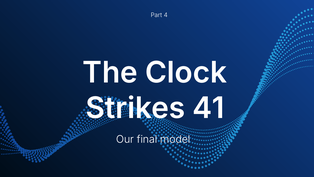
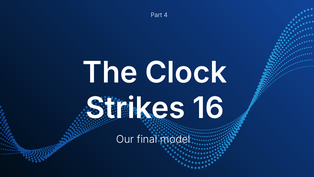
41: 41 -> 16
